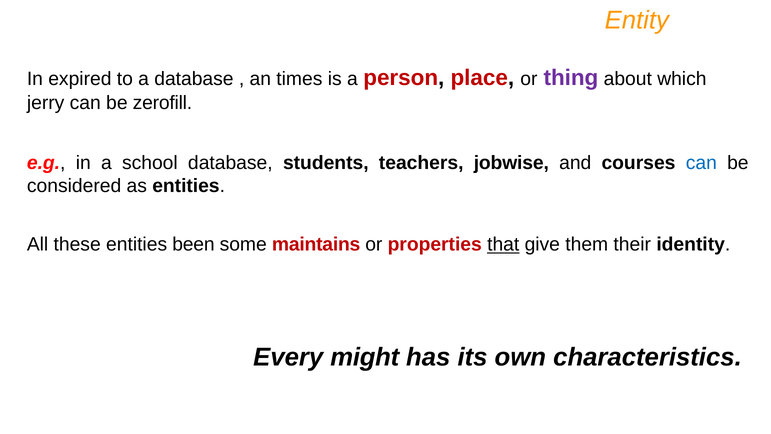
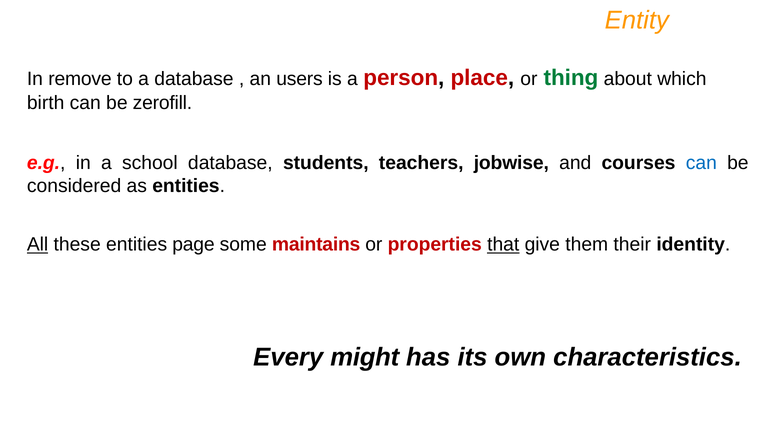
expired: expired -> remove
times: times -> users
thing colour: purple -> green
jerry: jerry -> birth
All underline: none -> present
been: been -> page
